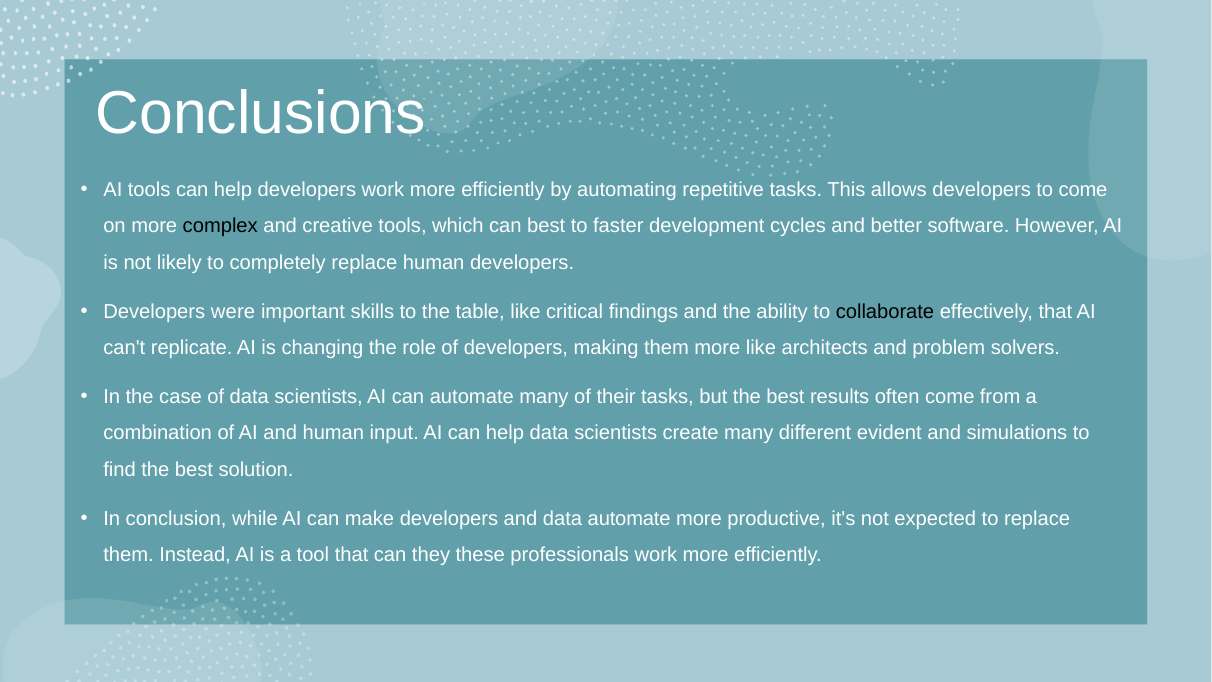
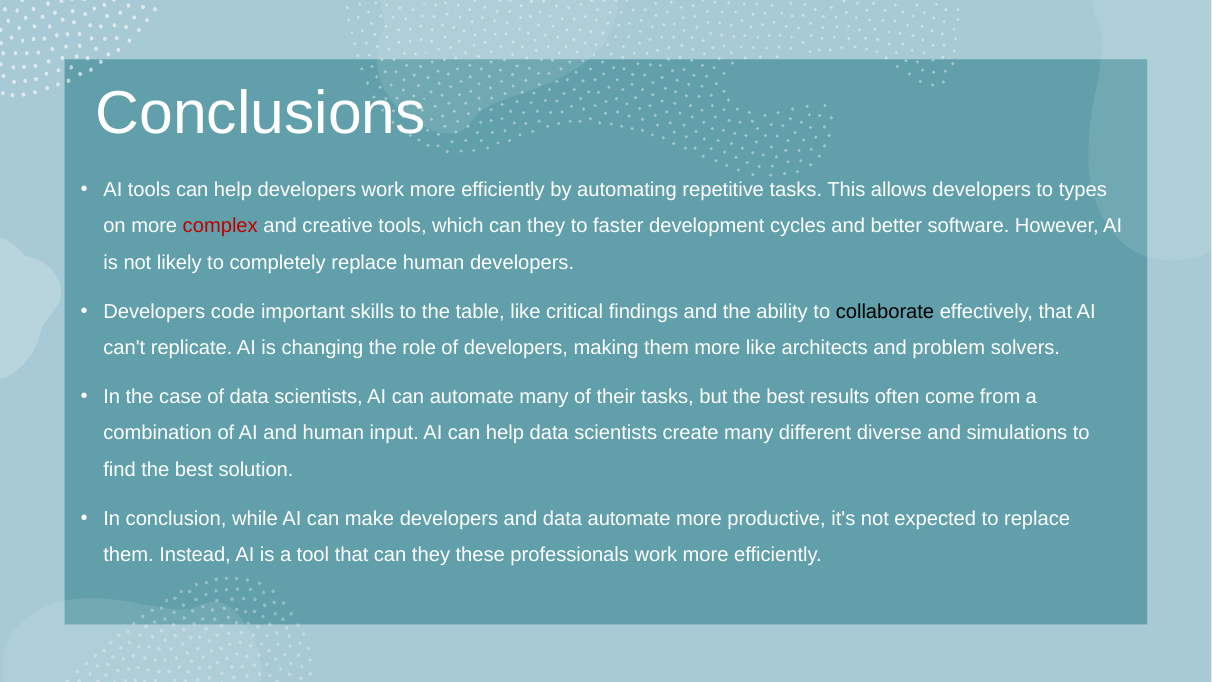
to come: come -> types
complex colour: black -> red
which can best: best -> they
were: were -> code
evident: evident -> diverse
